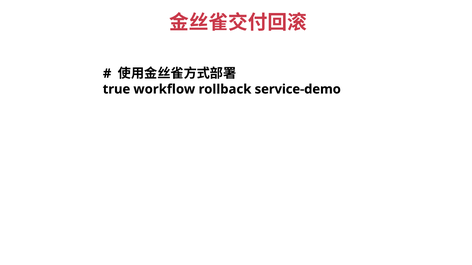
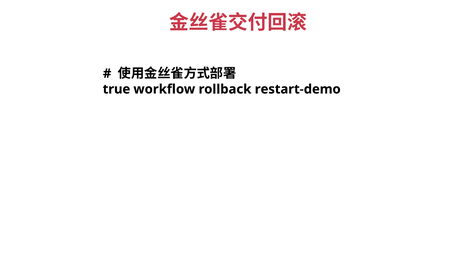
service-demo: service-demo -> restart-demo
